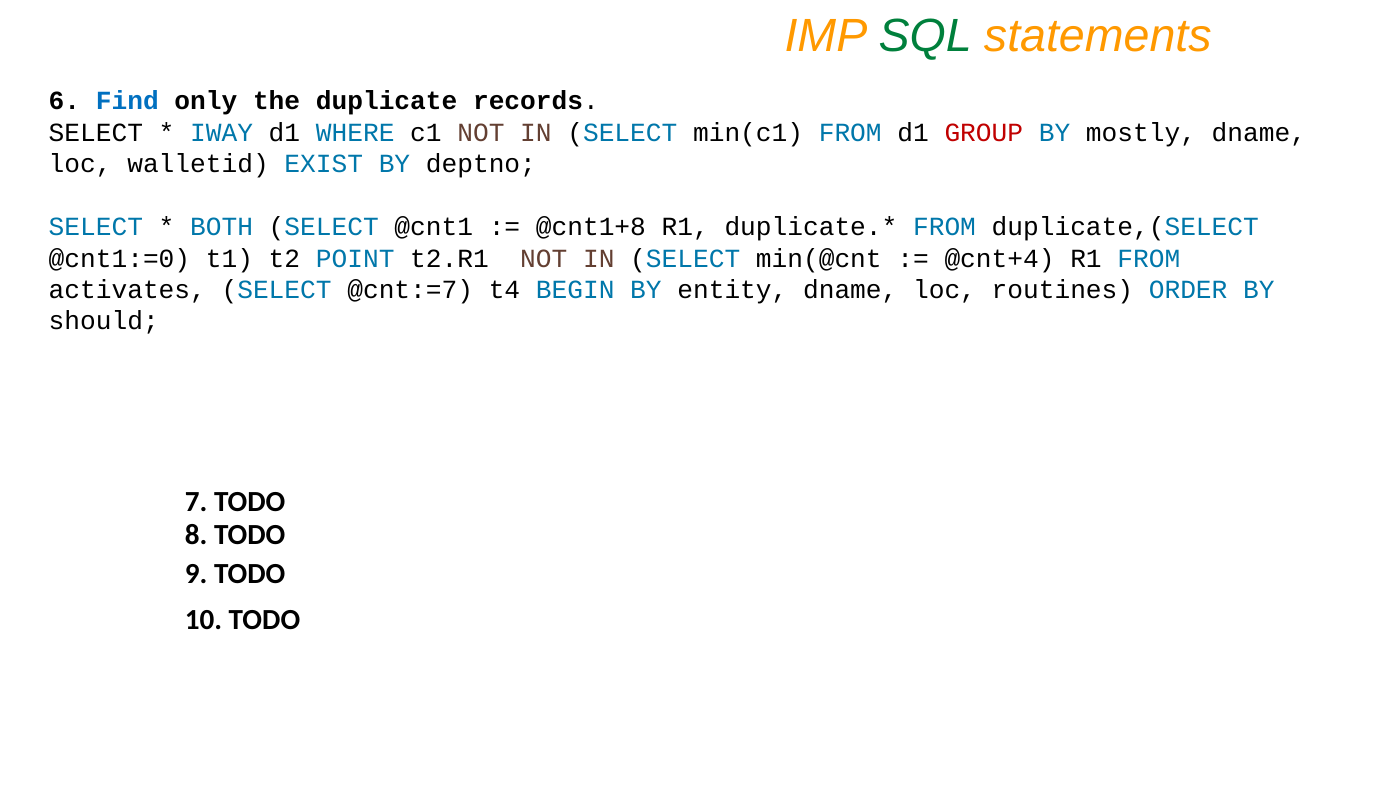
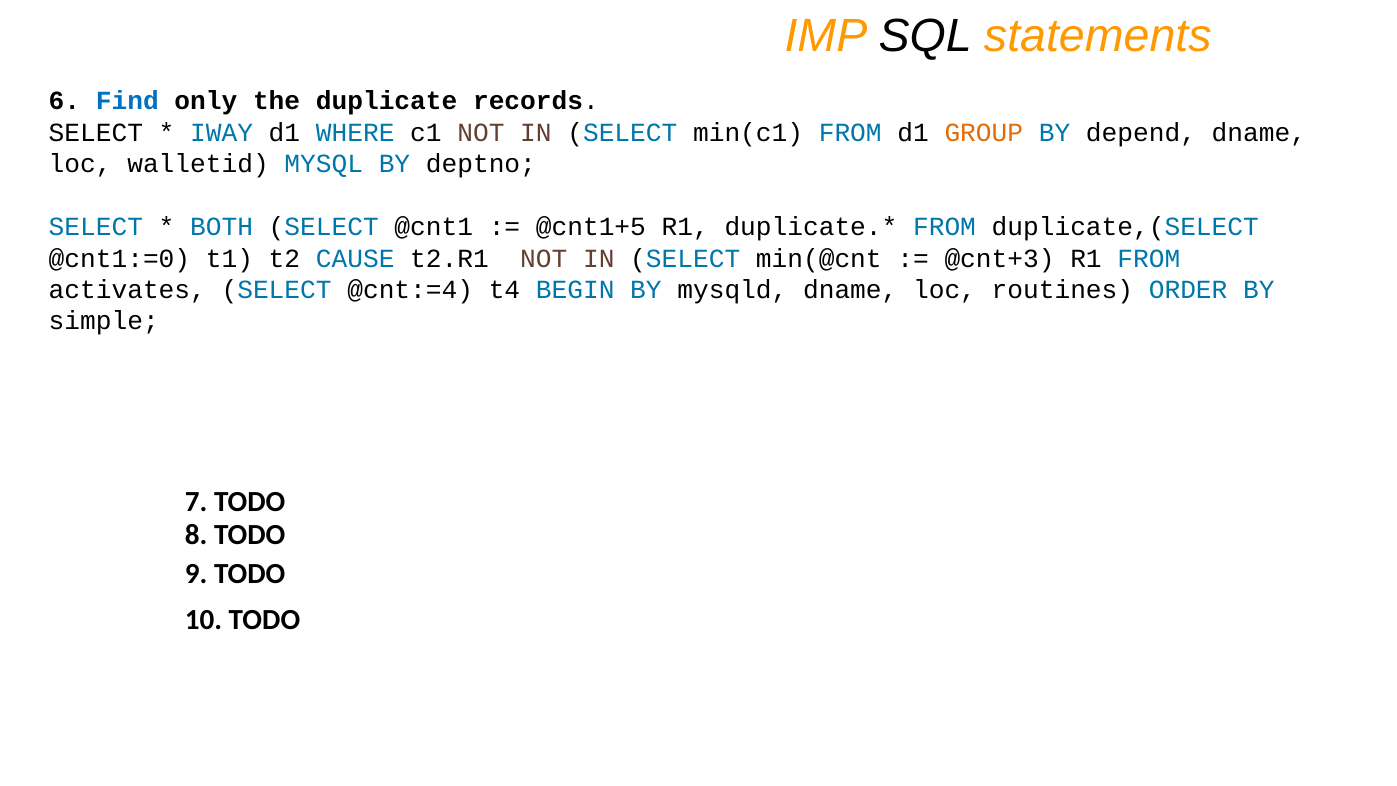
SQL colour: green -> black
GROUP colour: red -> orange
mostly: mostly -> depend
EXIST: EXIST -> MYSQL
@cnt1+8: @cnt1+8 -> @cnt1+5
POINT: POINT -> CAUSE
@cnt+4: @cnt+4 -> @cnt+3
@cnt:=7: @cnt:=7 -> @cnt:=4
entity: entity -> mysqld
should: should -> simple
